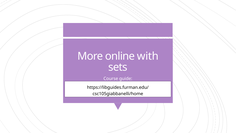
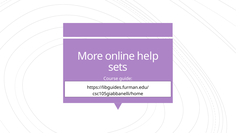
with: with -> help
